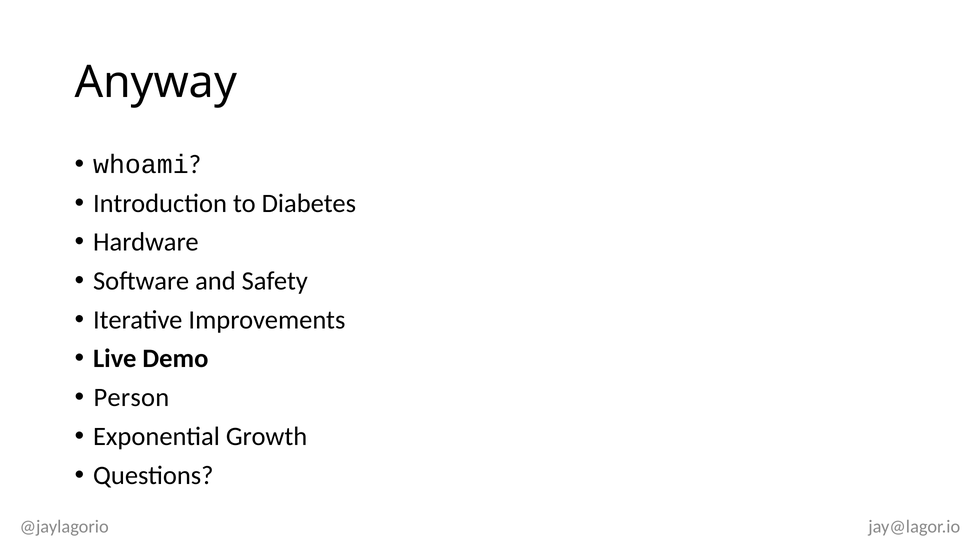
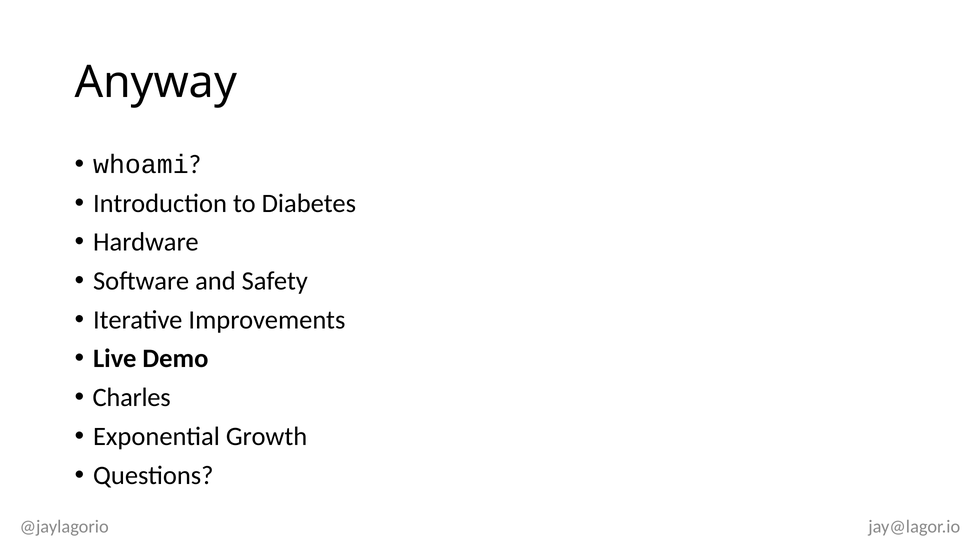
Person: Person -> Charles
